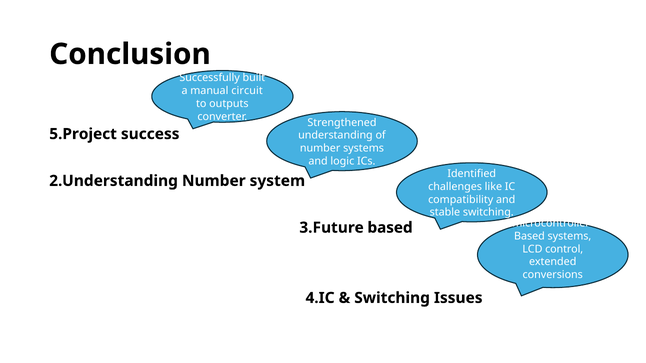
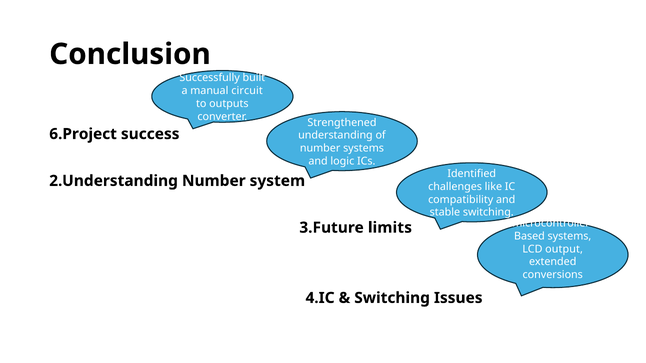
5.Project: 5.Project -> 6.Project
3.Future based: based -> limits
control: control -> output
